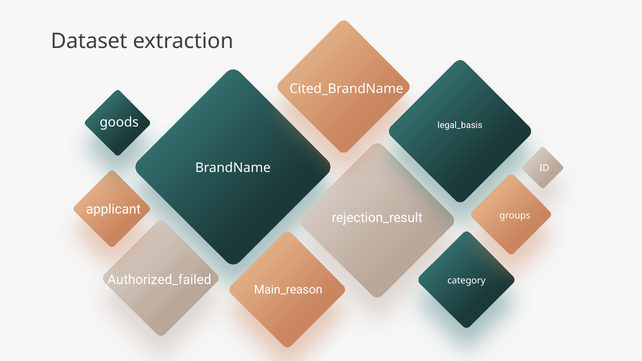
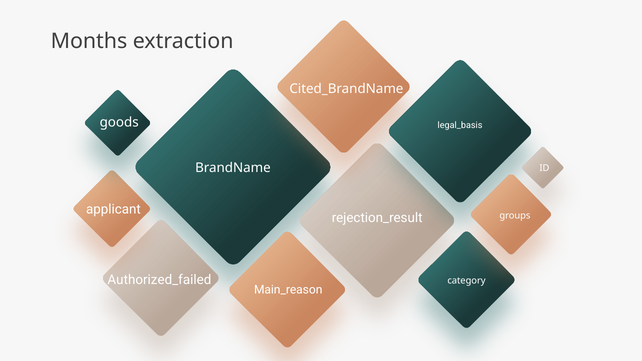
Dataset: Dataset -> Months
